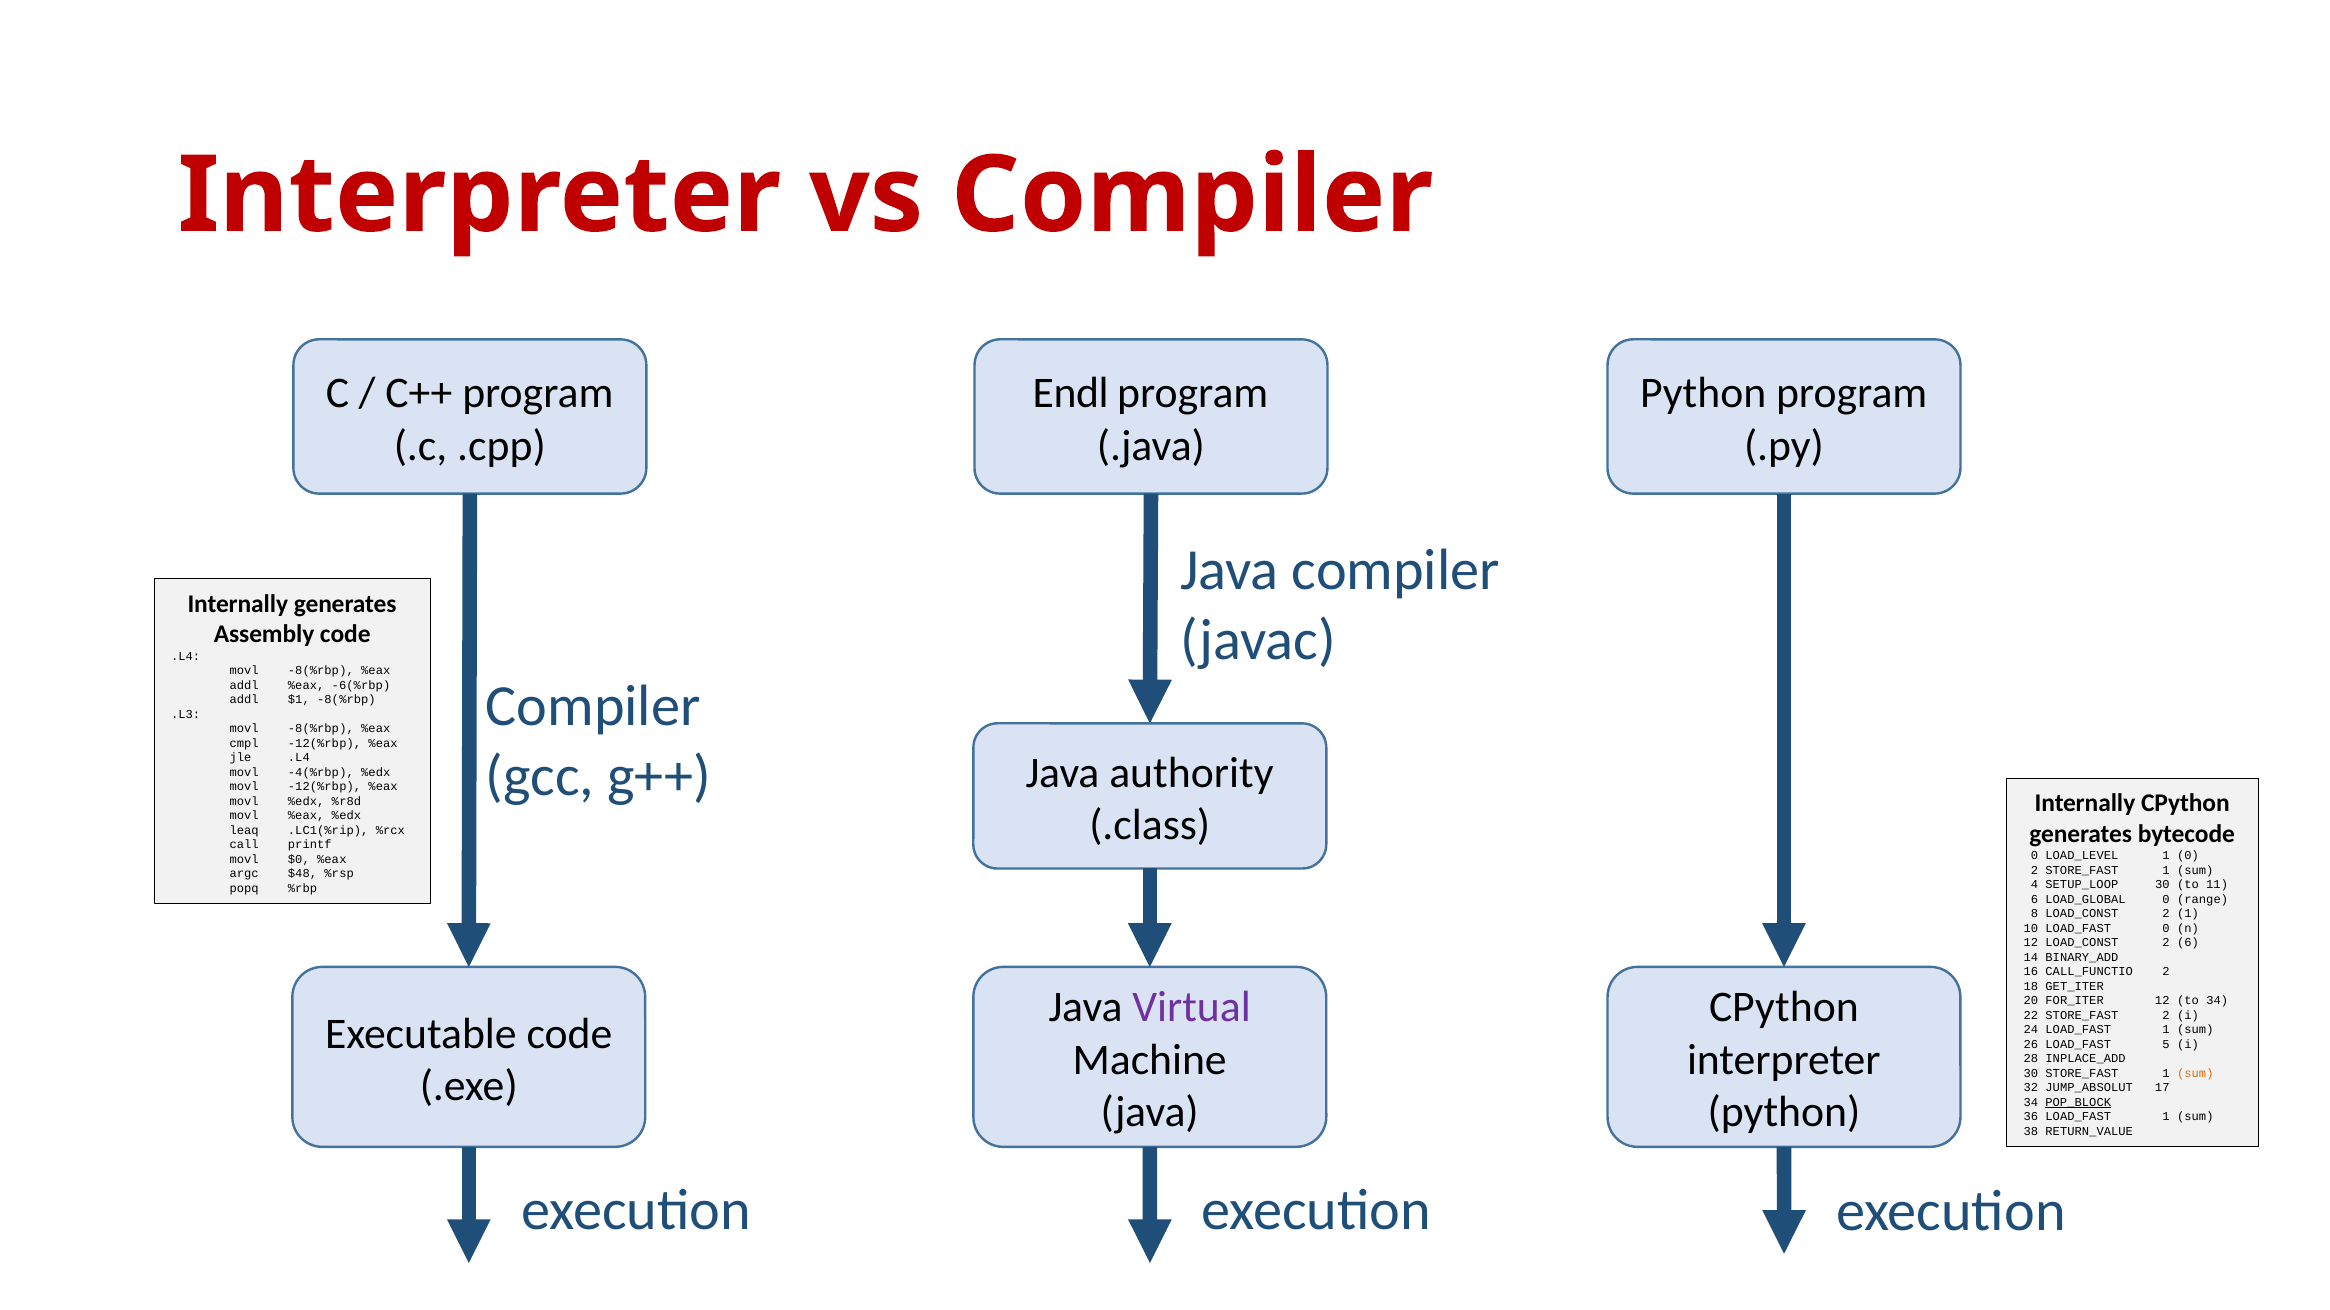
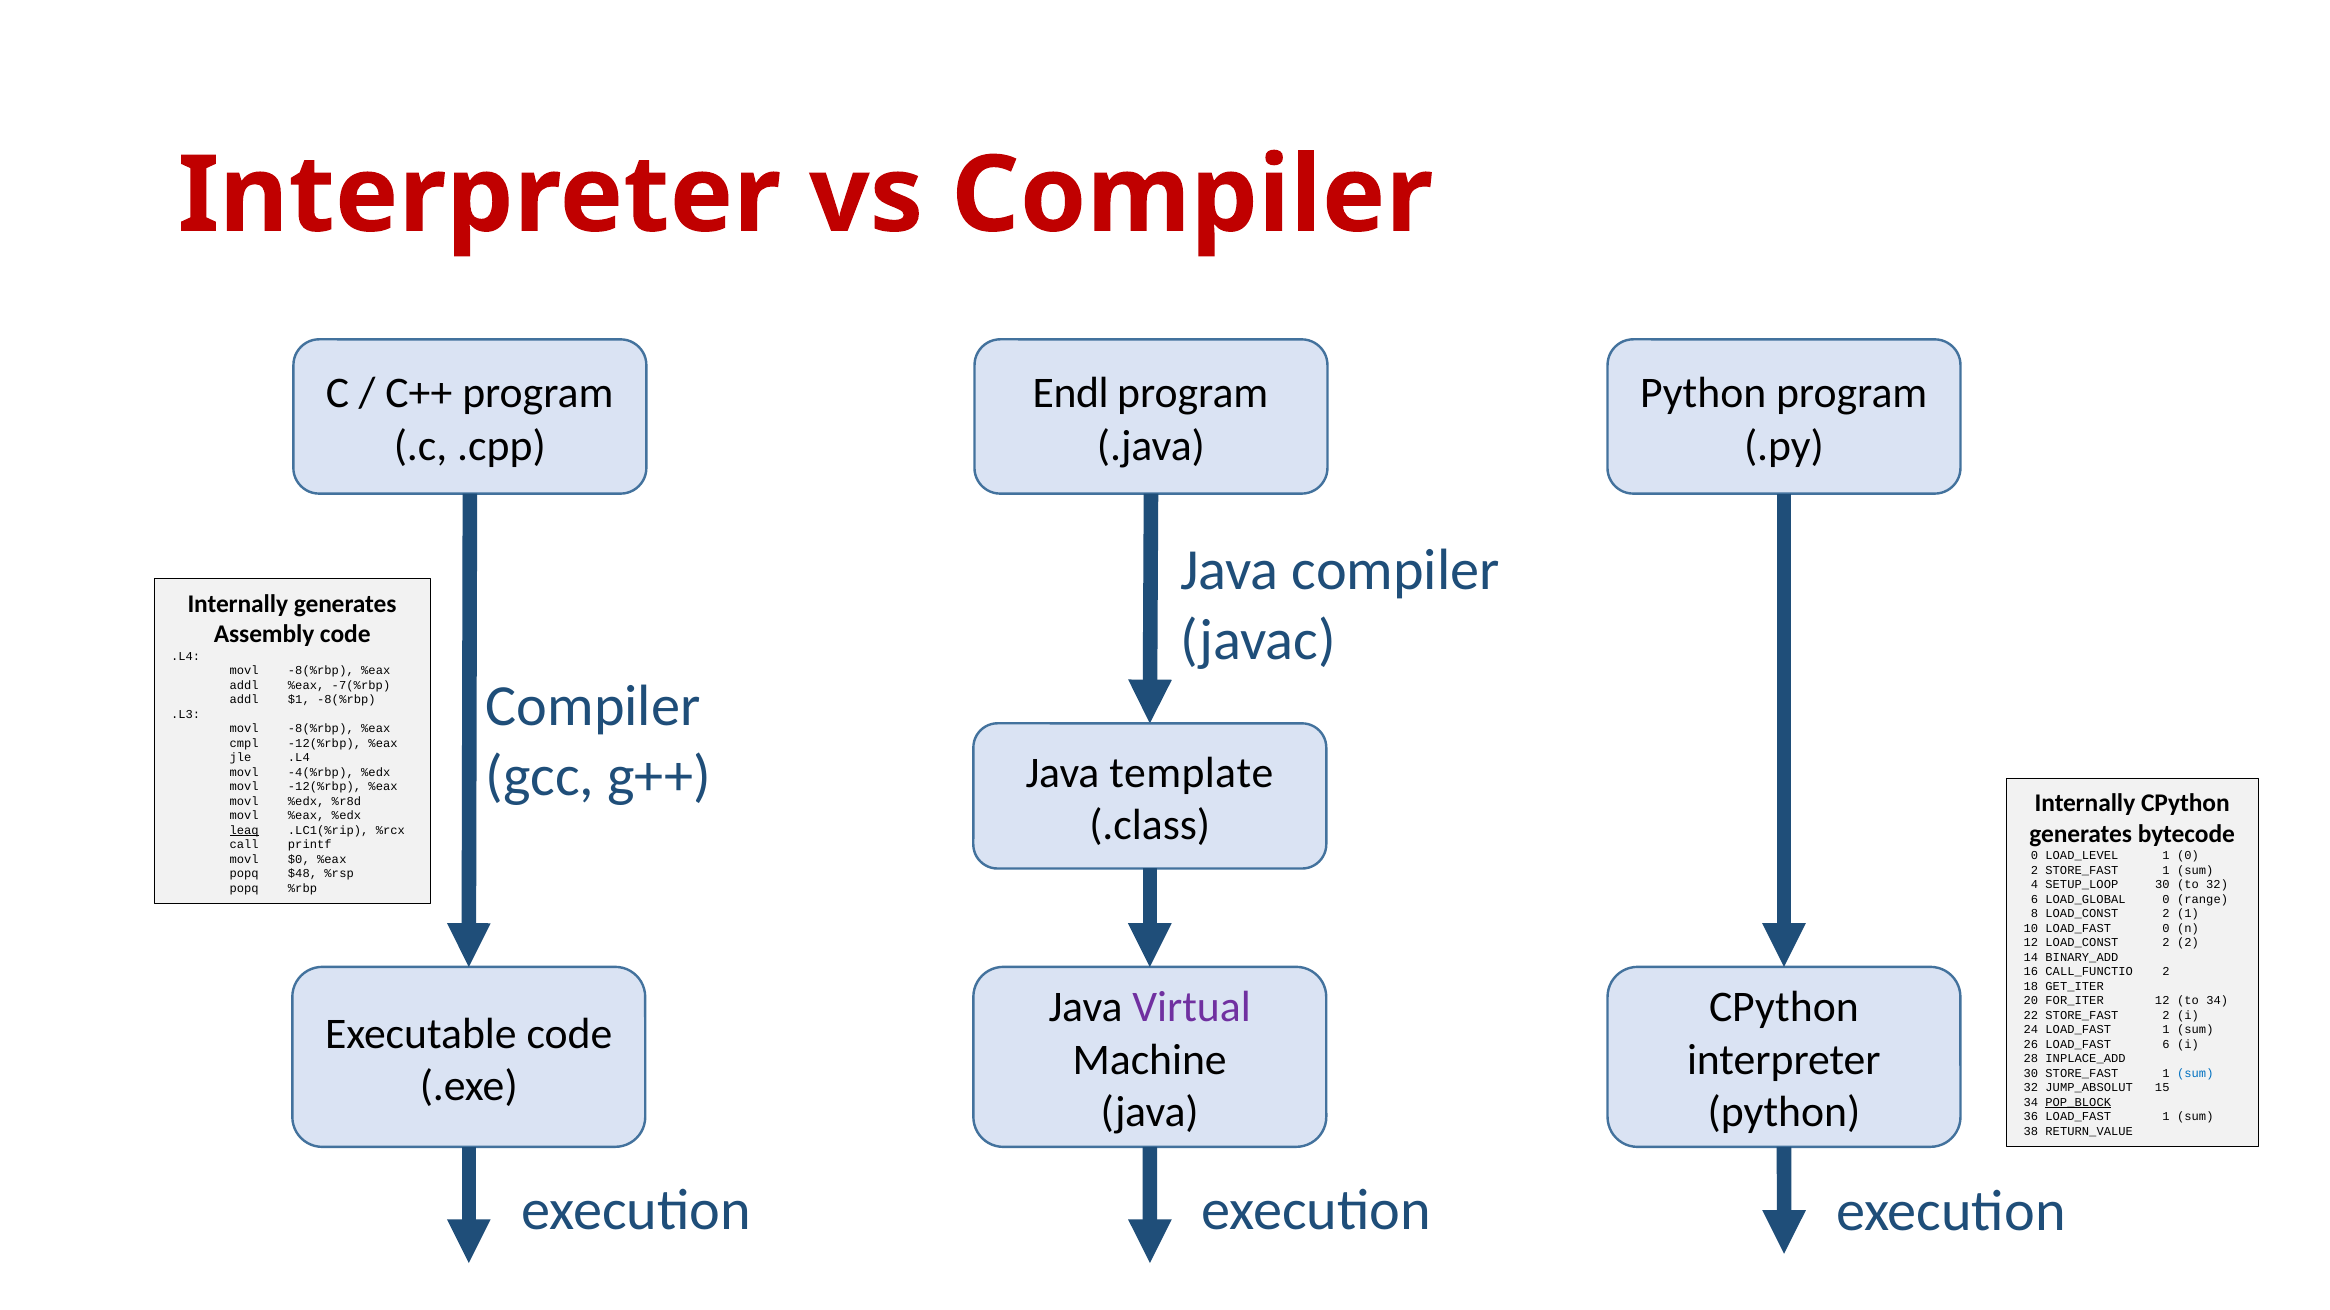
-6(%rbp: -6(%rbp -> -7(%rbp
authority: authority -> template
leaq underline: none -> present
argc at (244, 874): argc -> popq
to 11: 11 -> 32
2 6: 6 -> 2
LOAD_FAST 5: 5 -> 6
sum at (2195, 1074) colour: orange -> blue
17: 17 -> 15
